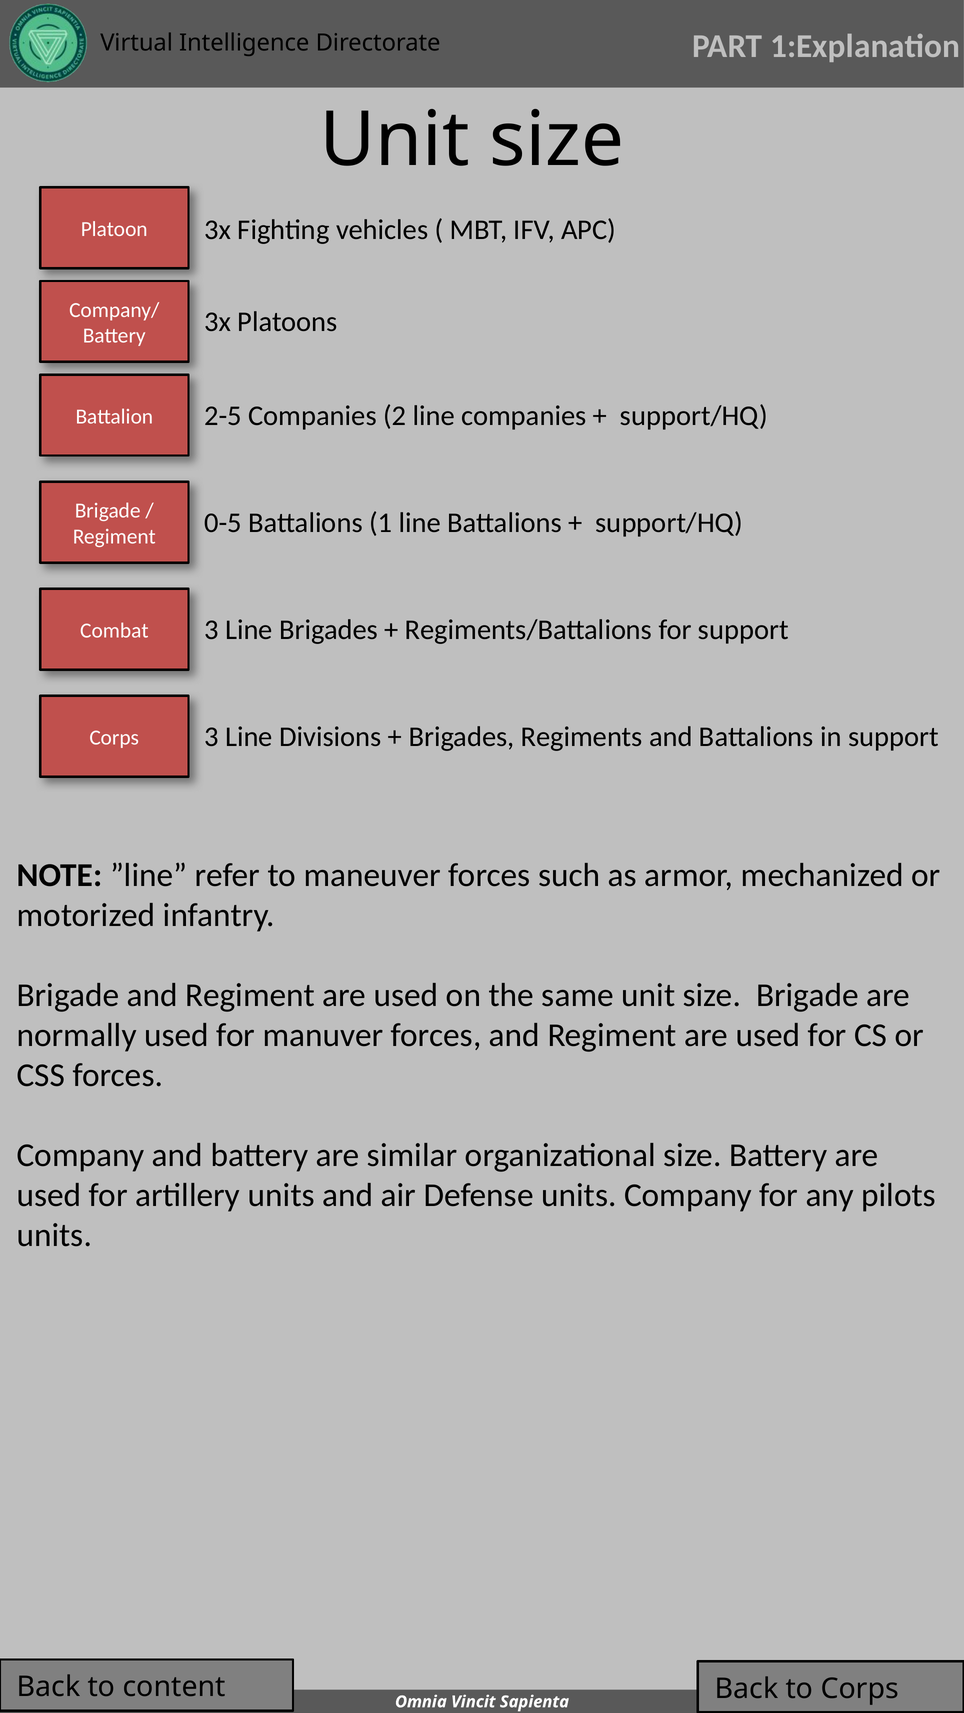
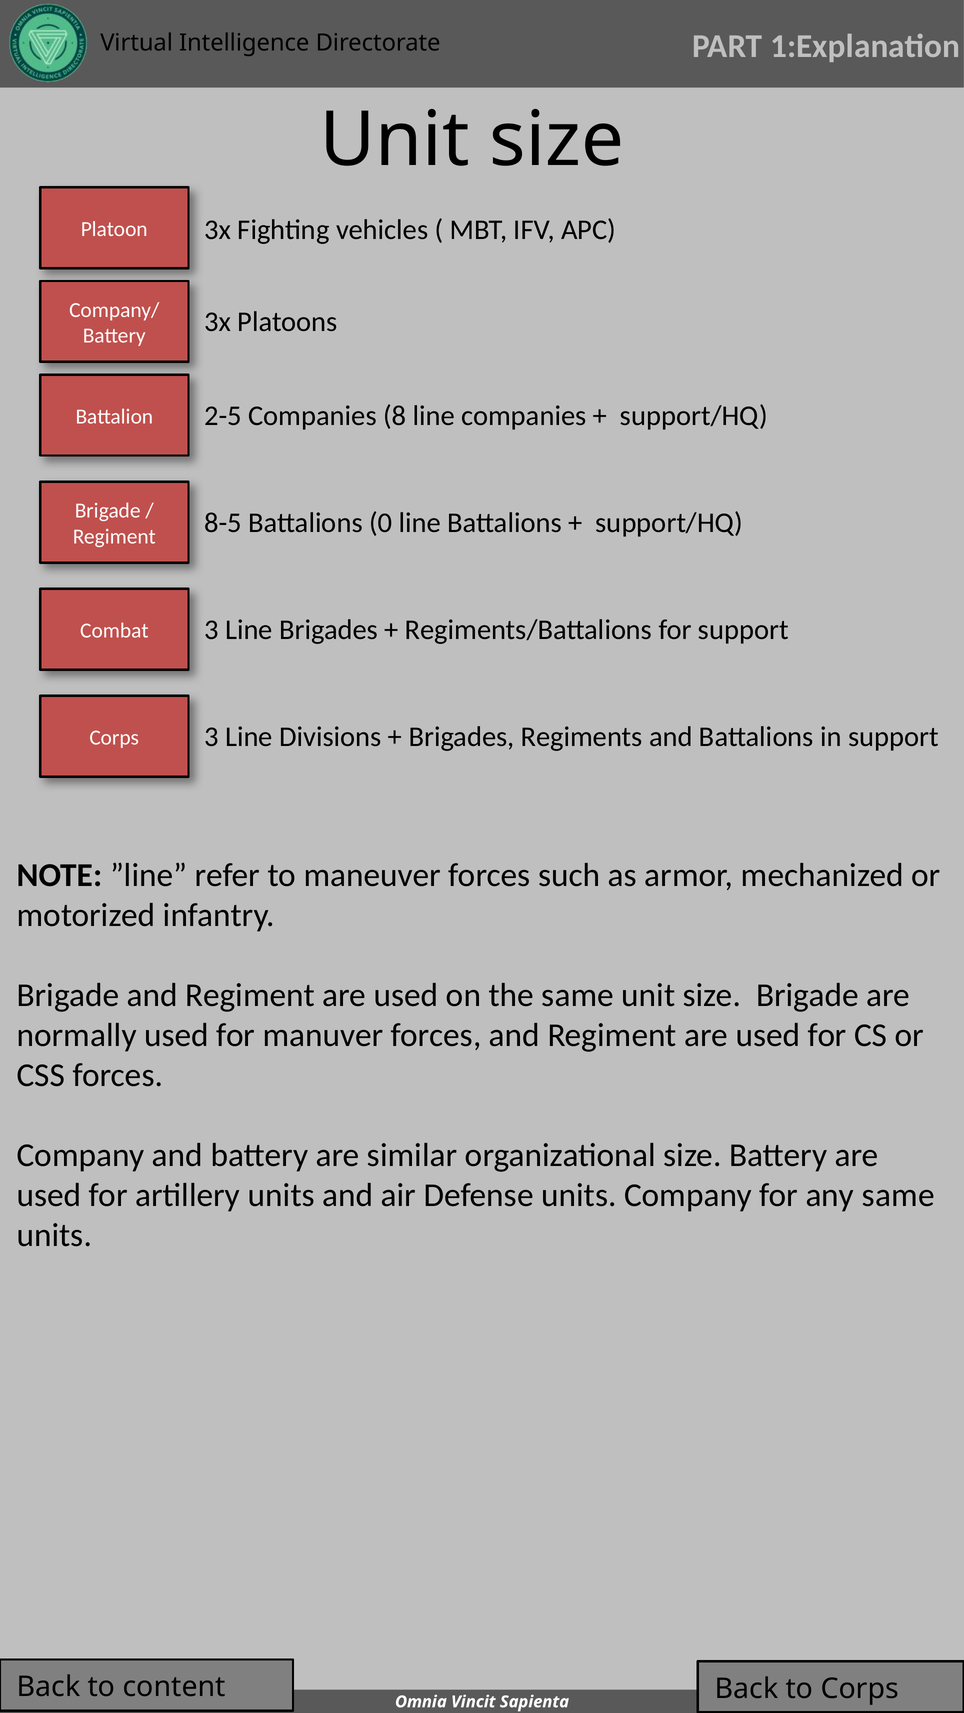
2: 2 -> 8
0-5: 0-5 -> 8-5
1: 1 -> 0
any pilots: pilots -> same
